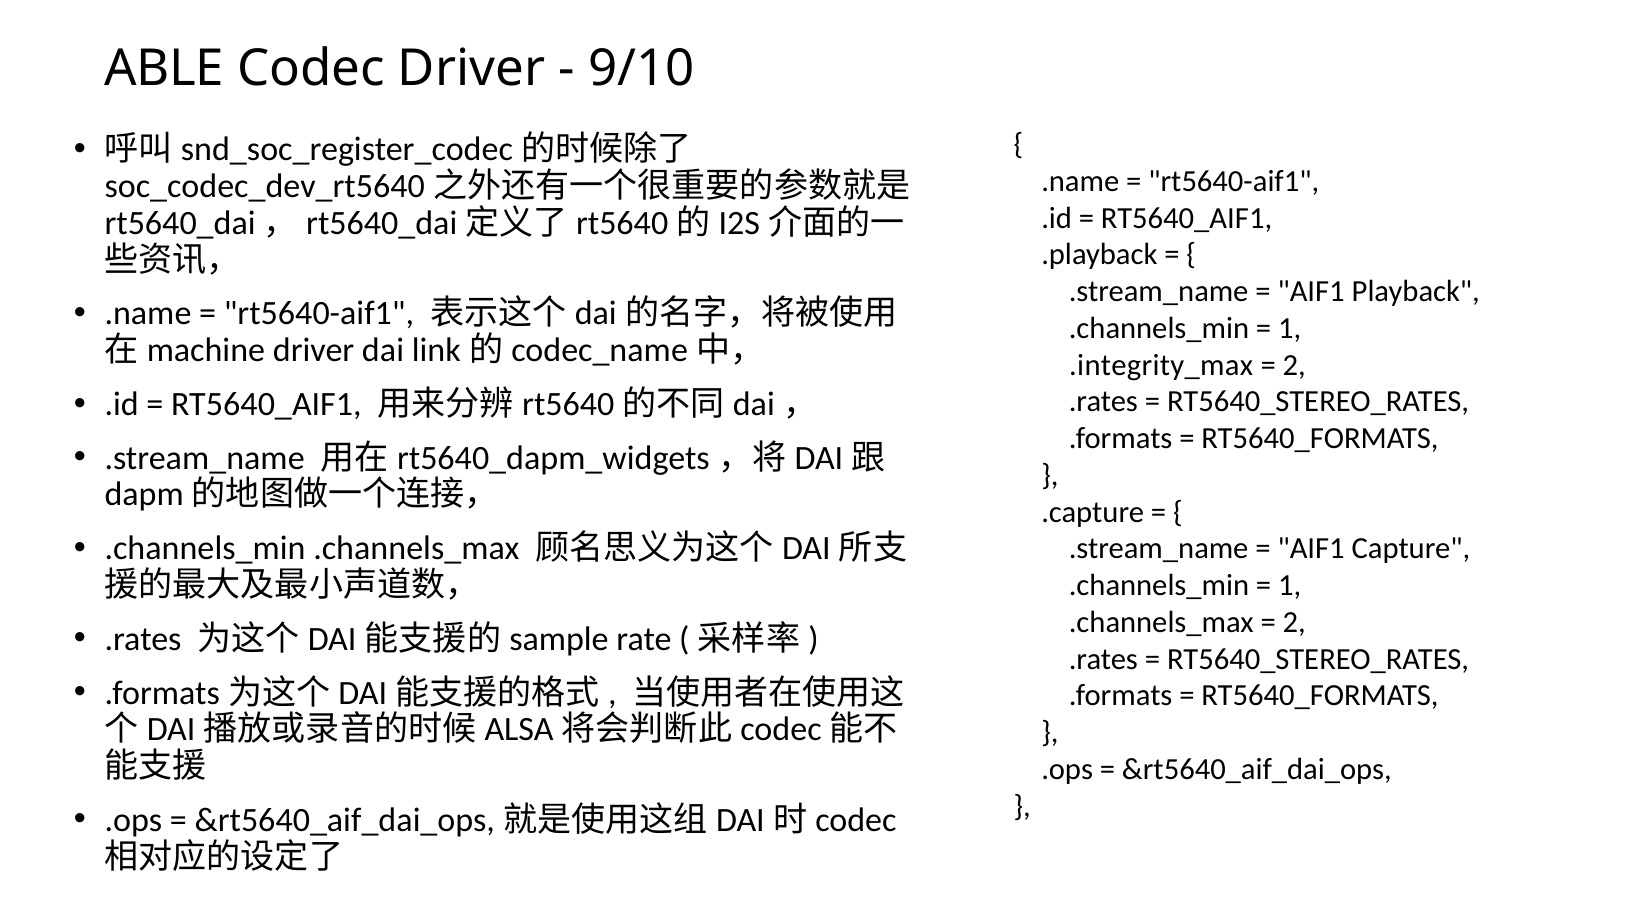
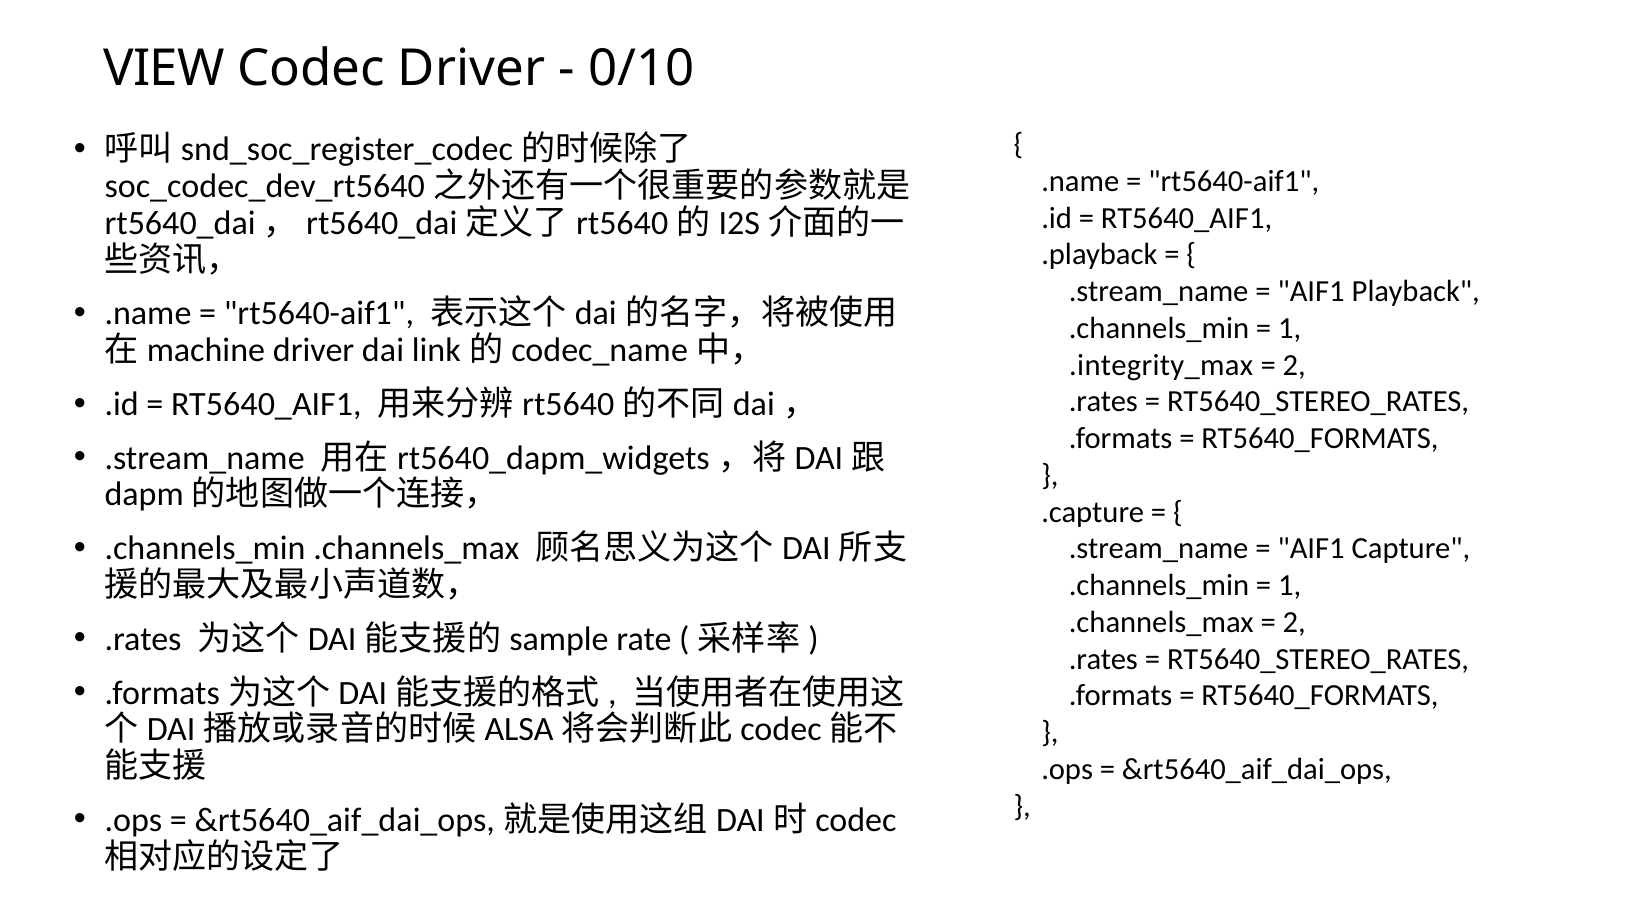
ABLE: ABLE -> VIEW
9/10: 9/10 -> 0/10
